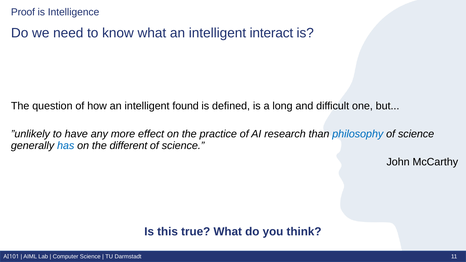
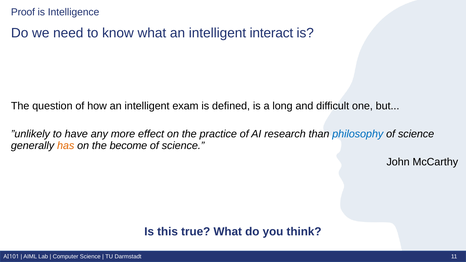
found: found -> exam
has colour: blue -> orange
different: different -> become
